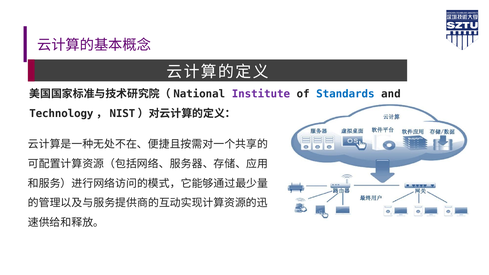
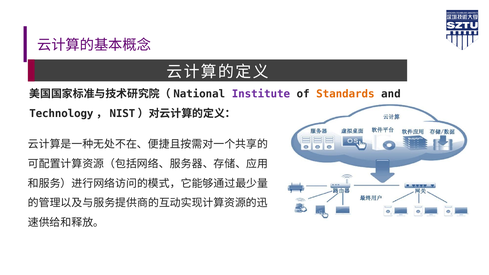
Standards colour: blue -> orange
